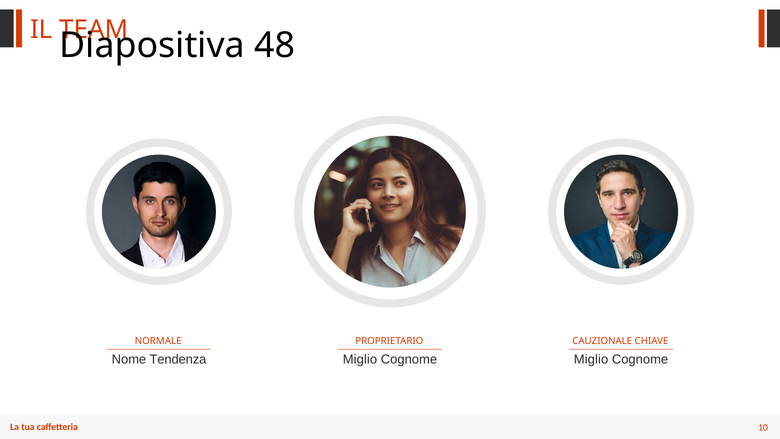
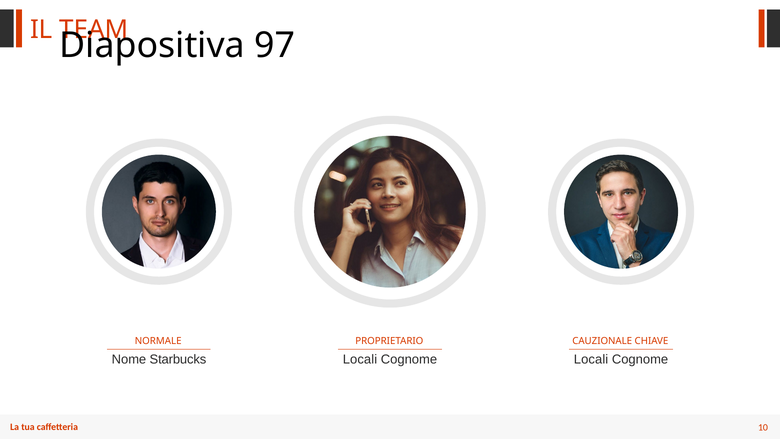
48: 48 -> 97
Tendenza: Tendenza -> Starbucks
Miglio at (360, 359): Miglio -> Locali
Miglio at (591, 359): Miglio -> Locali
